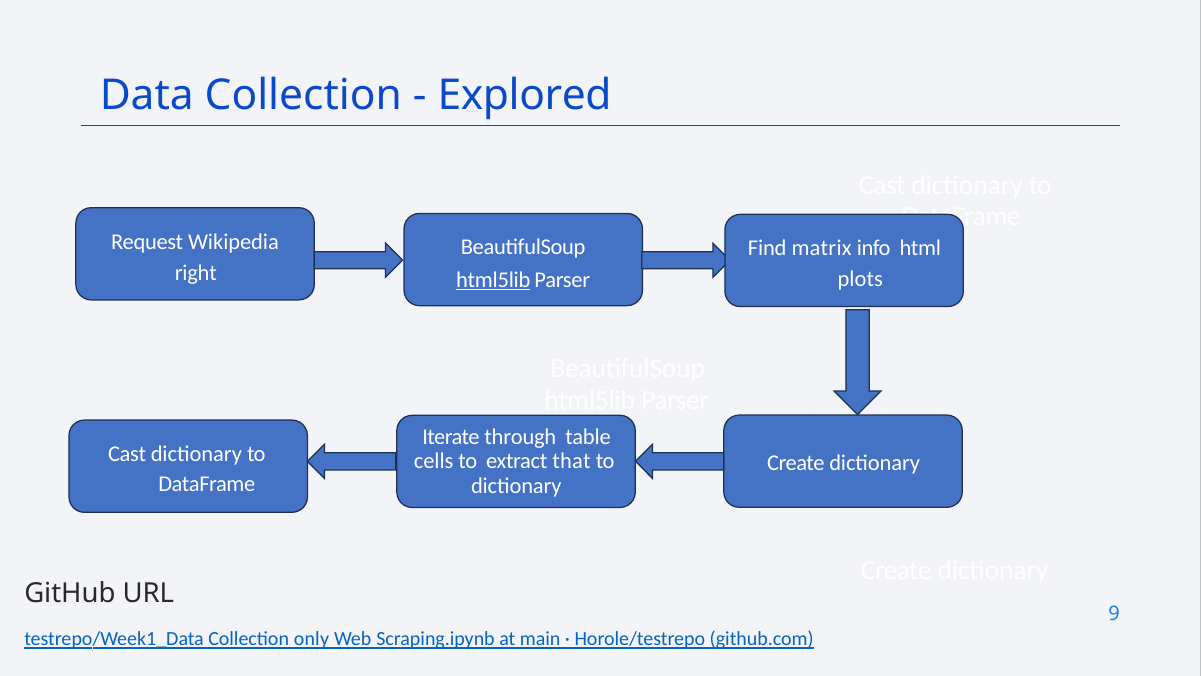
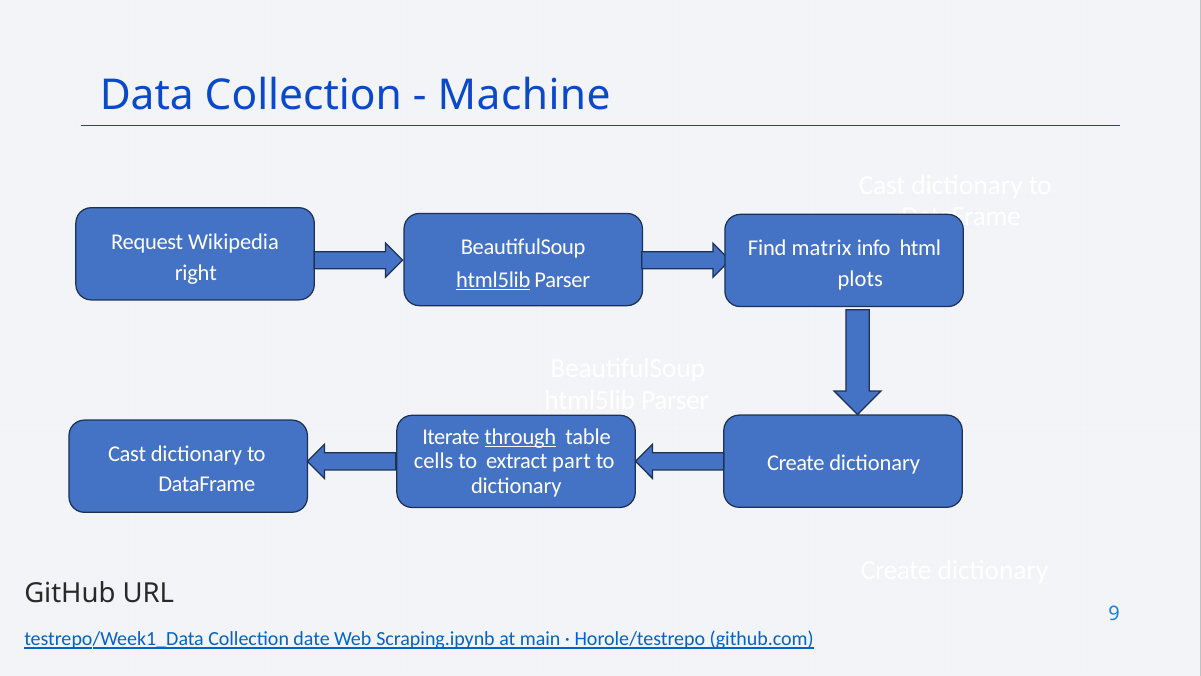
Explored: Explored -> Machine
through underline: none -> present
that: that -> part
only: only -> date
